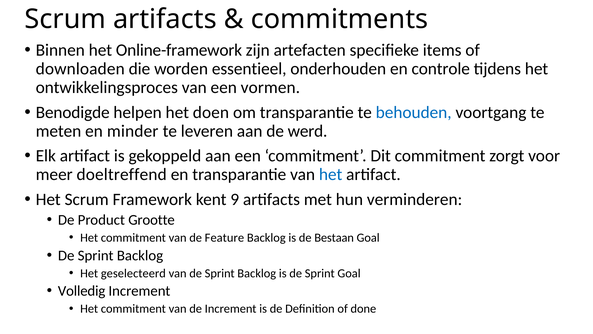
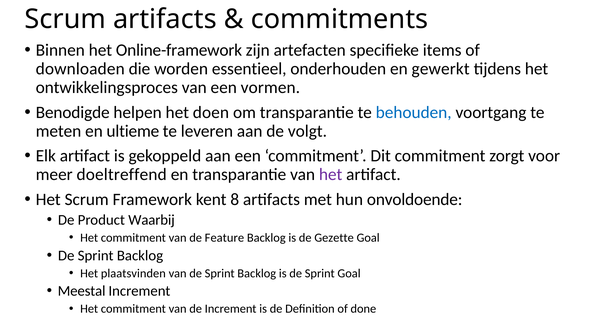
controle: controle -> gewerkt
minder: minder -> ultieme
werd: werd -> volgt
het at (331, 174) colour: blue -> purple
9: 9 -> 8
verminderen: verminderen -> onvoldoende
Grootte: Grootte -> Waarbij
Bestaan: Bestaan -> Gezette
geselecteerd: geselecteerd -> plaatsvinden
Volledig: Volledig -> Meestal
